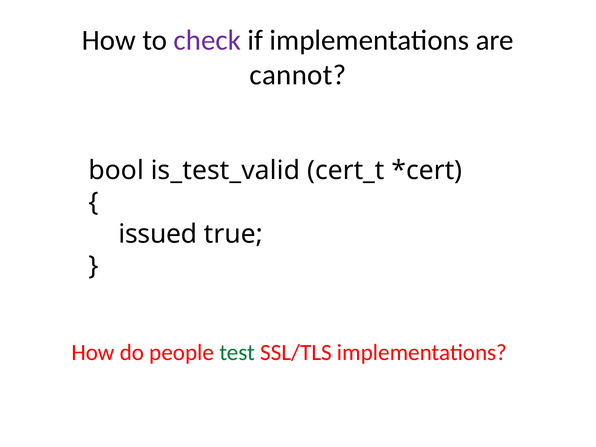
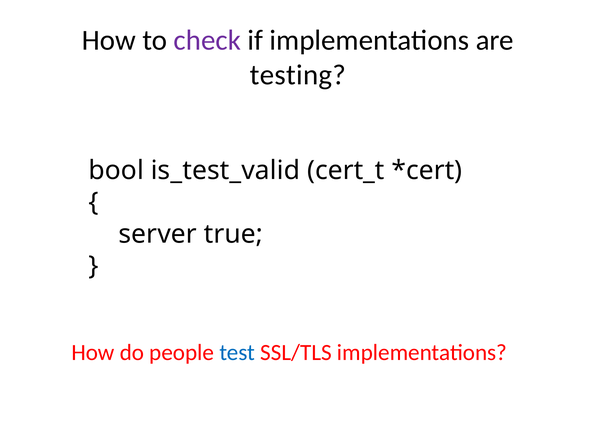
cannot: cannot -> testing
issued: issued -> server
test colour: green -> blue
